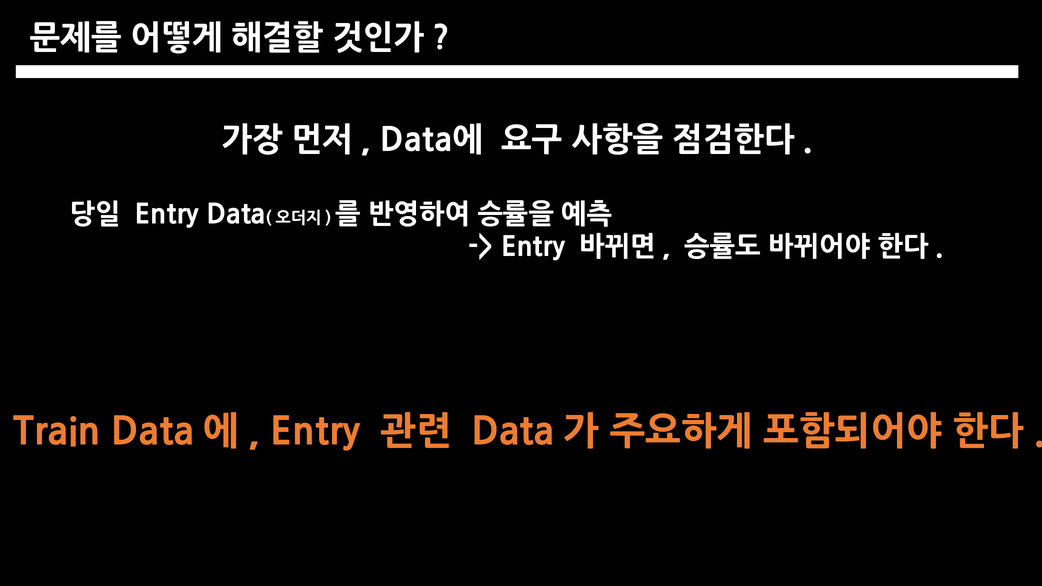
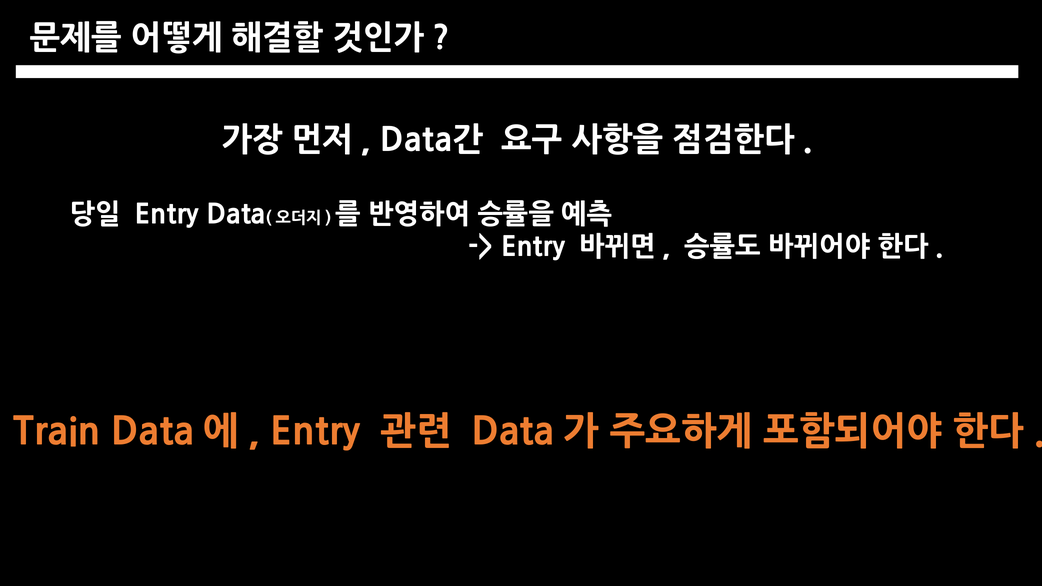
Data에 at (432, 140): Data에 -> Data간
